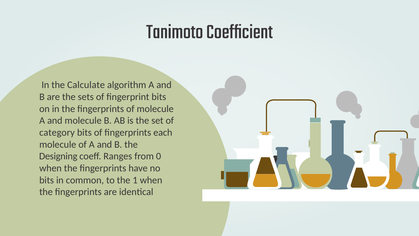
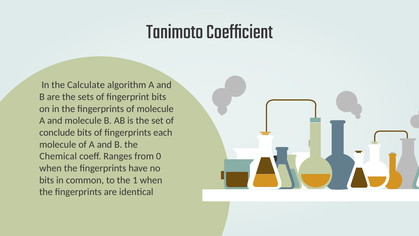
category: category -> conclude
Designing: Designing -> Chemical
